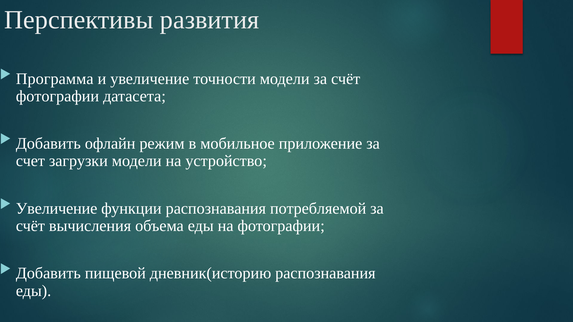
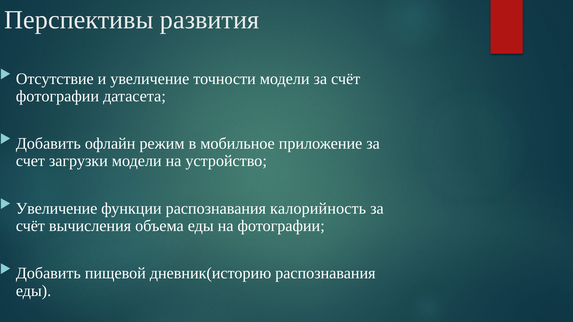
Программа: Программа -> Отсутствие
потребляемой: потребляемой -> калорийность
